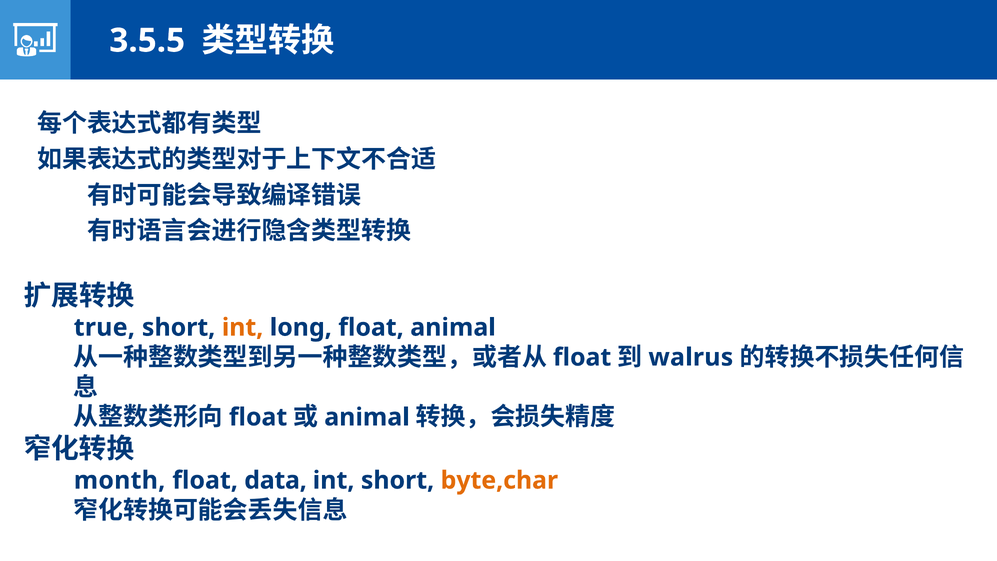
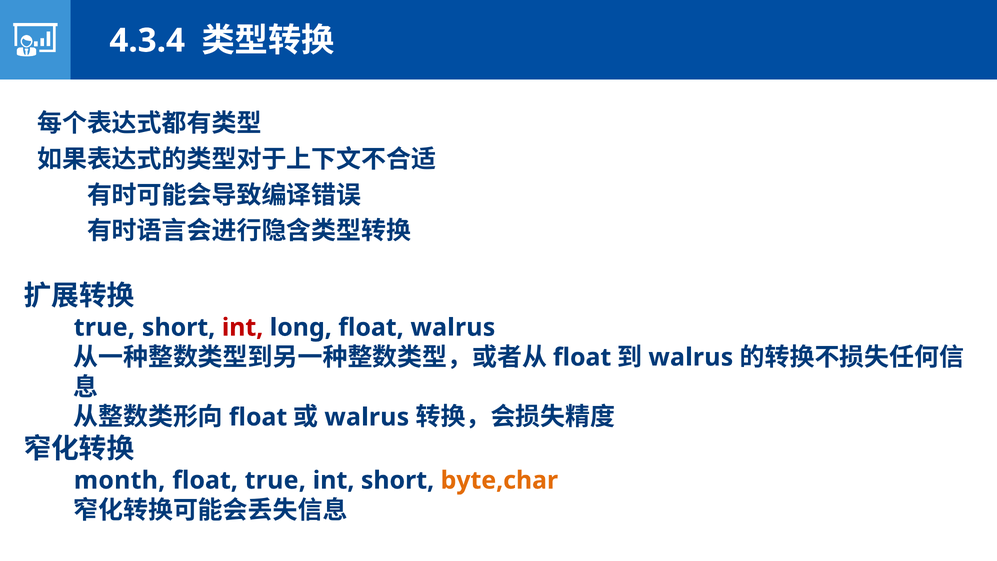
3.5.5: 3.5.5 -> 4.3.4
int at (243, 327) colour: orange -> red
float animal: animal -> walrus
animal at (367, 417): animal -> walrus
float data: data -> true
